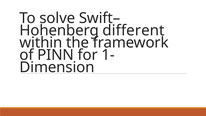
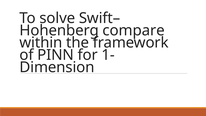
different: different -> compare
